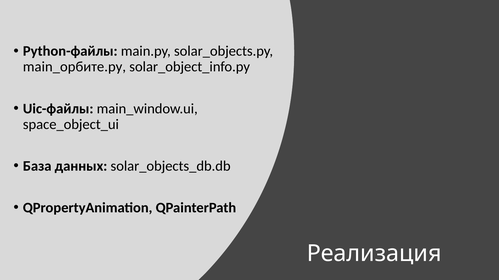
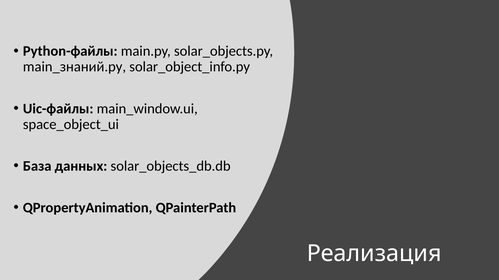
main_орбите.py: main_орбите.py -> main_знаний.py
